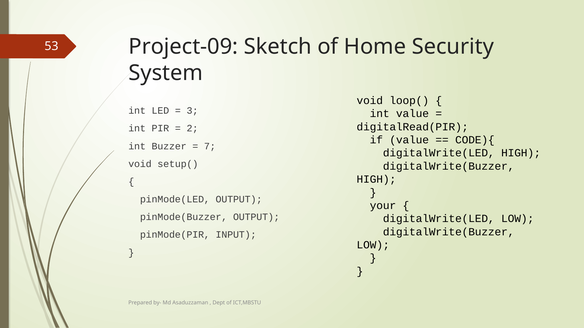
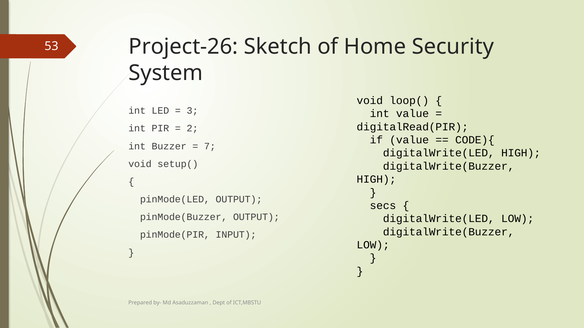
Project-09: Project-09 -> Project-26
your: your -> secs
